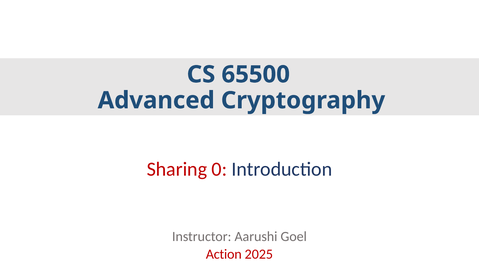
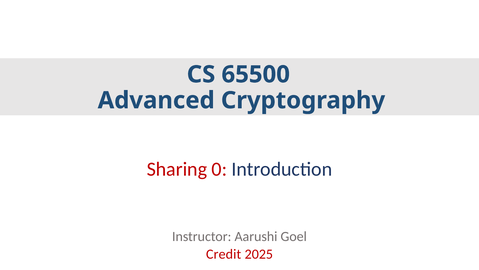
Action: Action -> Credit
